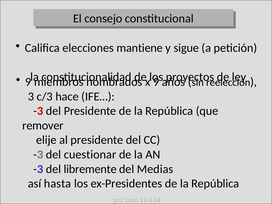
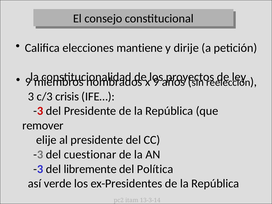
sigue: sigue -> dirije
hace: hace -> crisis
Medias: Medias -> Política
hasta: hasta -> verde
